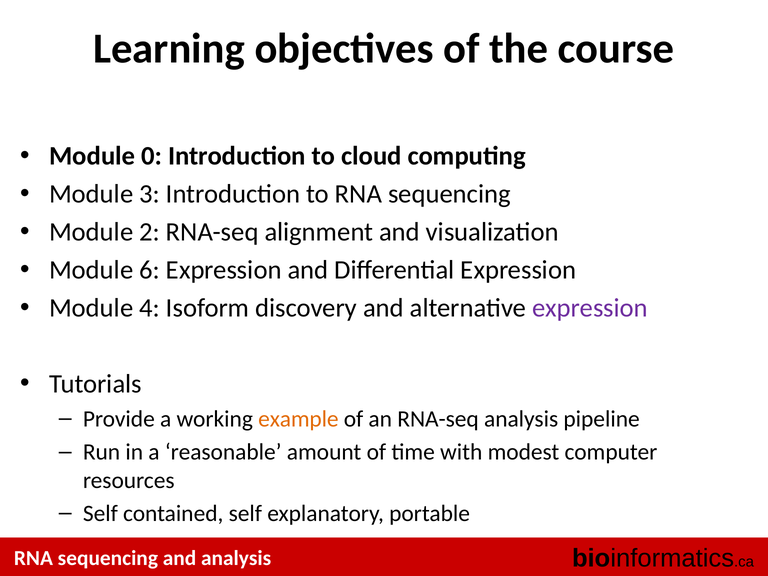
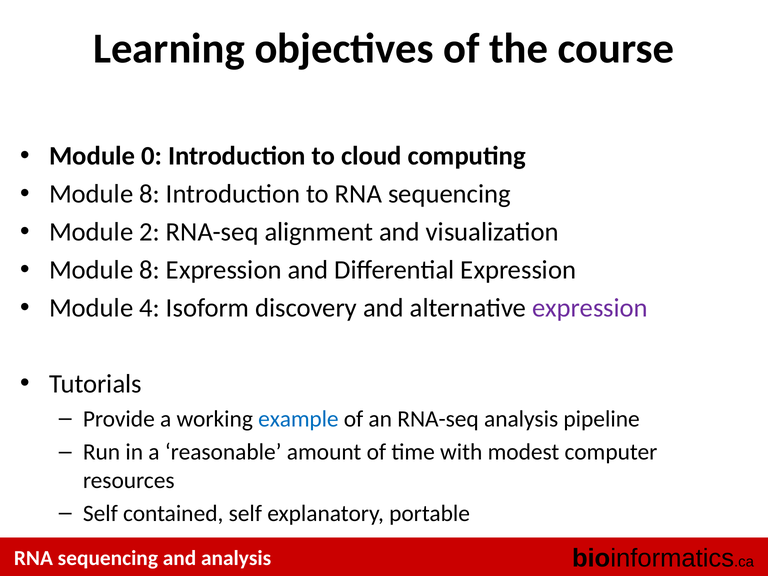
3 at (150, 194): 3 -> 8
6 at (150, 270): 6 -> 8
example colour: orange -> blue
